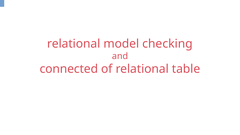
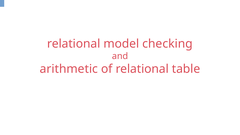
connected: connected -> arithmetic
